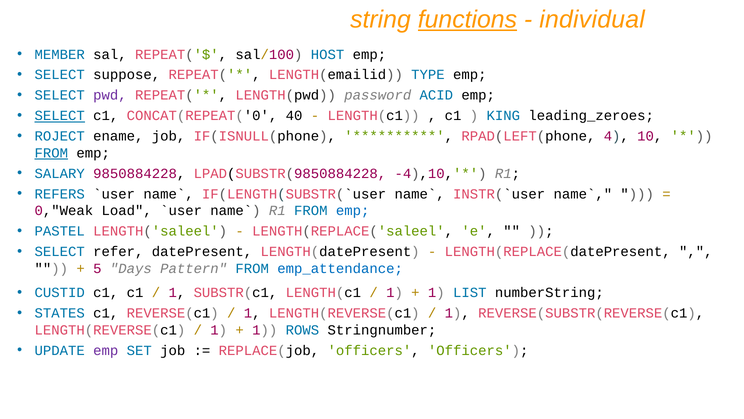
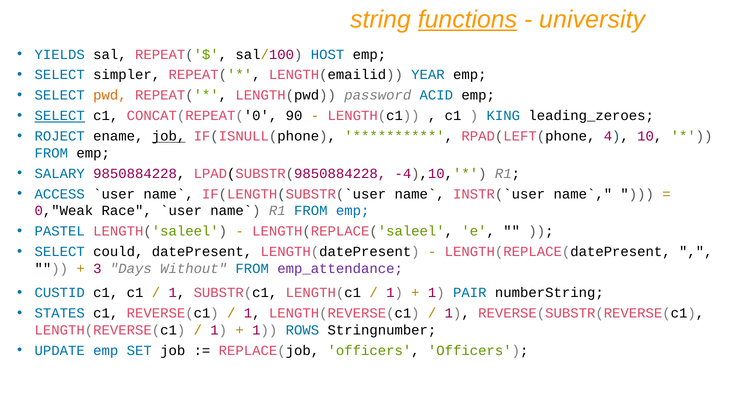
individual: individual -> university
MEMBER: MEMBER -> YIELDS
suppose: suppose -> simpler
TYPE: TYPE -> YEAR
pwd colour: purple -> orange
40: 40 -> 90
job at (169, 136) underline: none -> present
FROM at (51, 153) underline: present -> none
REFERS: REFERS -> ACCESS
Load: Load -> Race
refer: refer -> could
5: 5 -> 3
Pattern: Pattern -> Without
emp_attendance colour: blue -> purple
LIST: LIST -> PAIR
emp at (106, 350) colour: purple -> blue
